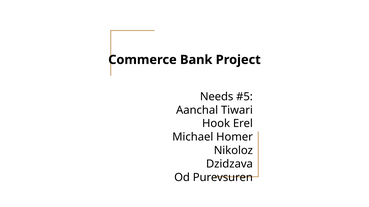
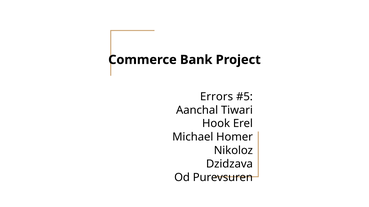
Needs: Needs -> Errors
